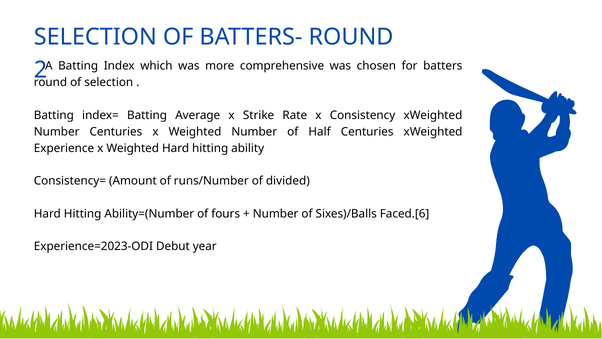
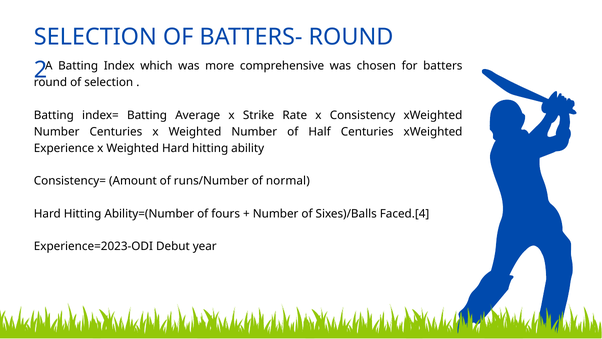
divided: divided -> normal
Faced.[6: Faced.[6 -> Faced.[4
